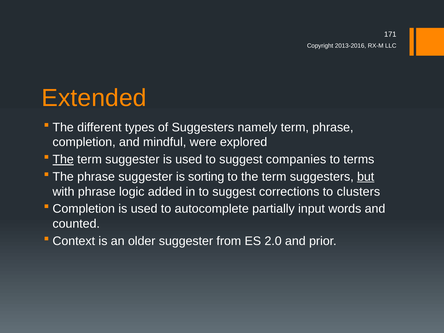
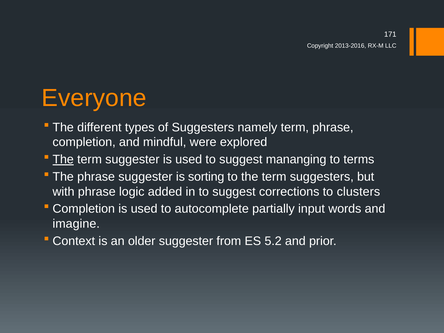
Extended: Extended -> Everyone
companies: companies -> mananging
but underline: present -> none
counted: counted -> imagine
2.0: 2.0 -> 5.2
